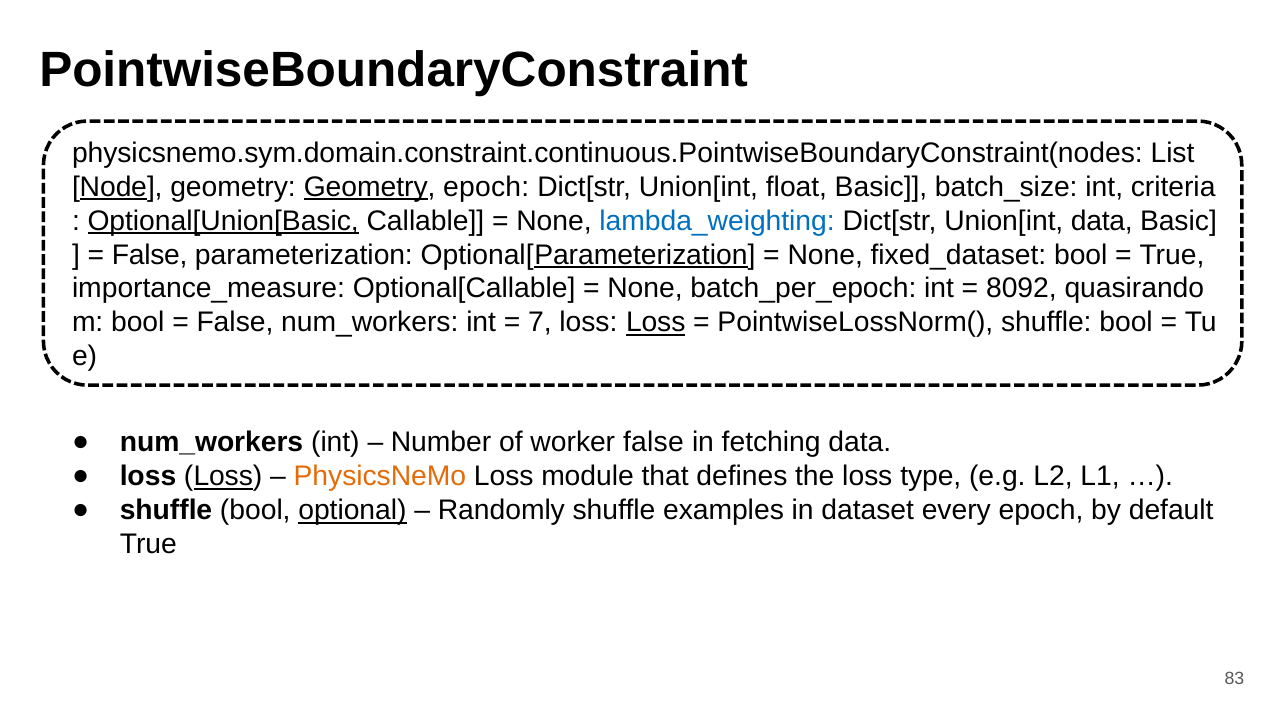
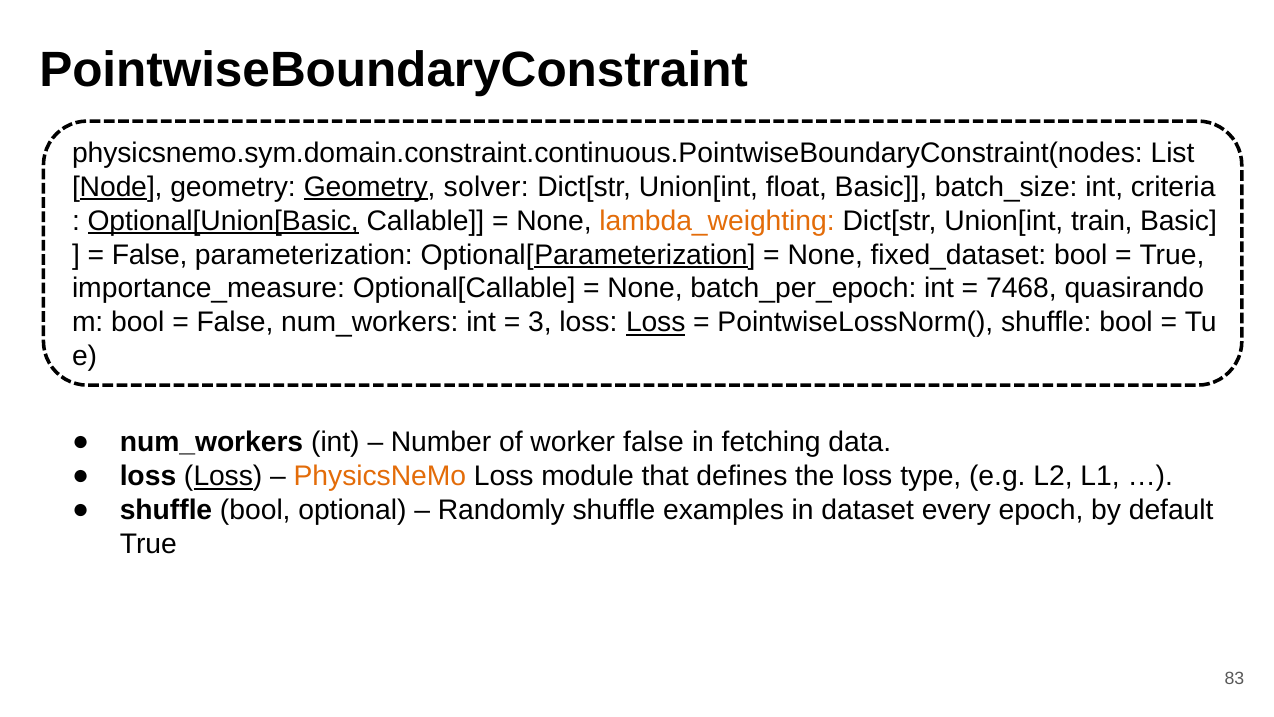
Geometry epoch: epoch -> solver
lambda_weighting colour: blue -> orange
Union[int data: data -> train
8092: 8092 -> 7468
7: 7 -> 3
optional underline: present -> none
